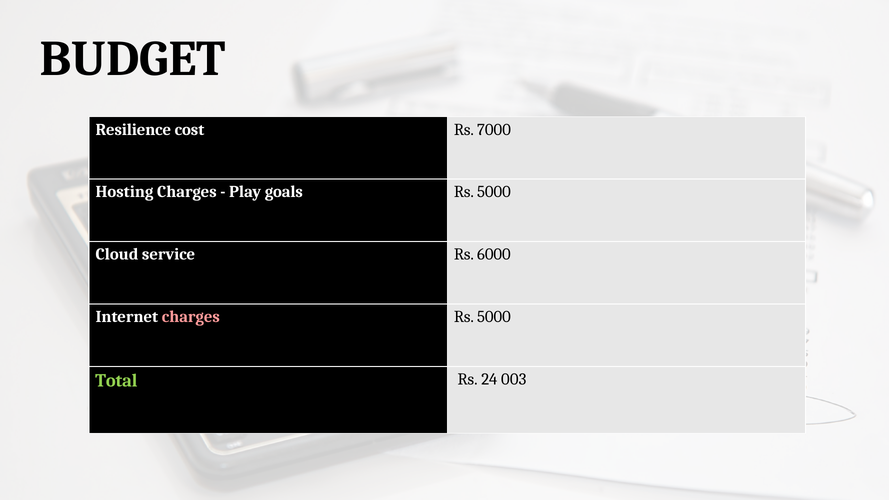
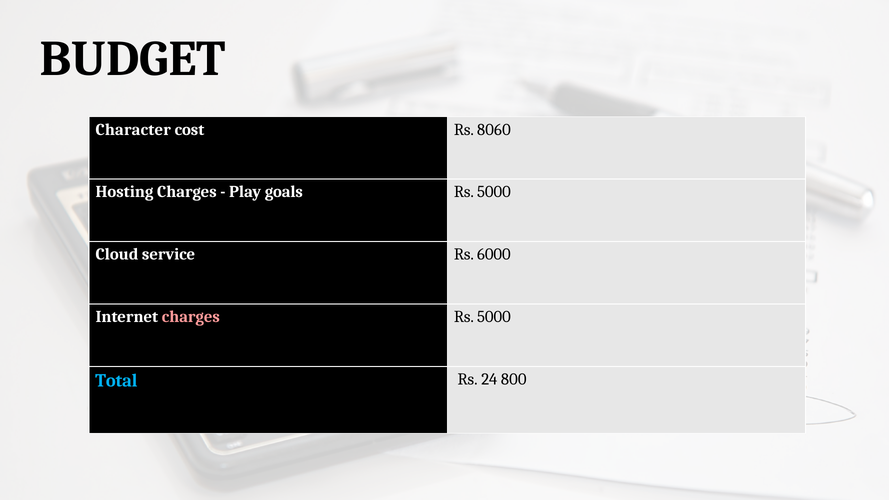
Resilience: Resilience -> Character
7000: 7000 -> 8060
Total colour: light green -> light blue
003: 003 -> 800
